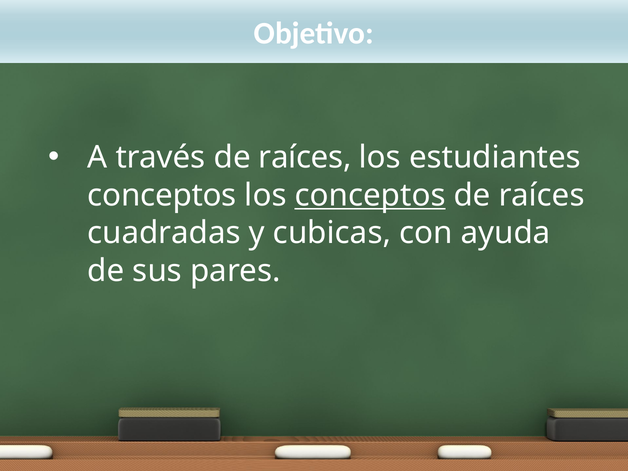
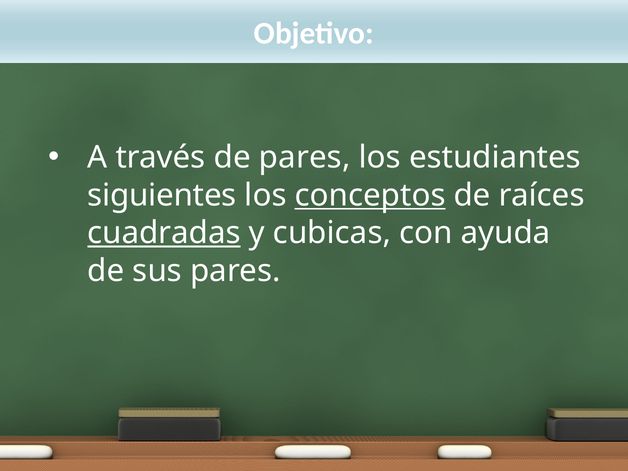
través de raíces: raíces -> pares
conceptos at (162, 195): conceptos -> siguientes
cuadradas underline: none -> present
